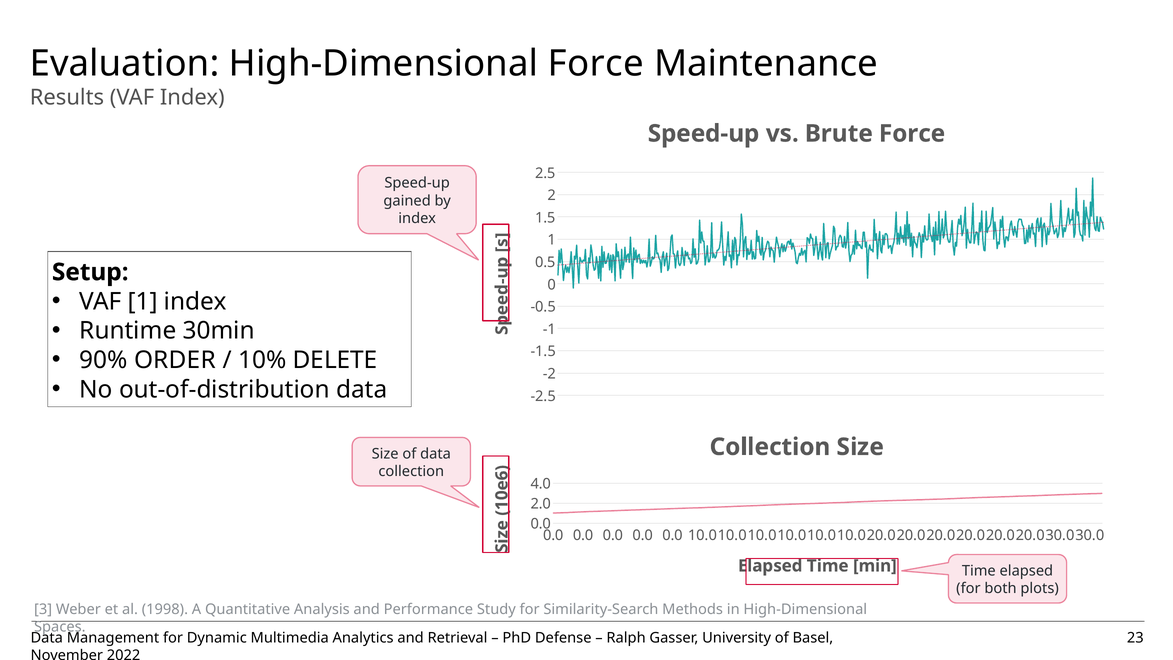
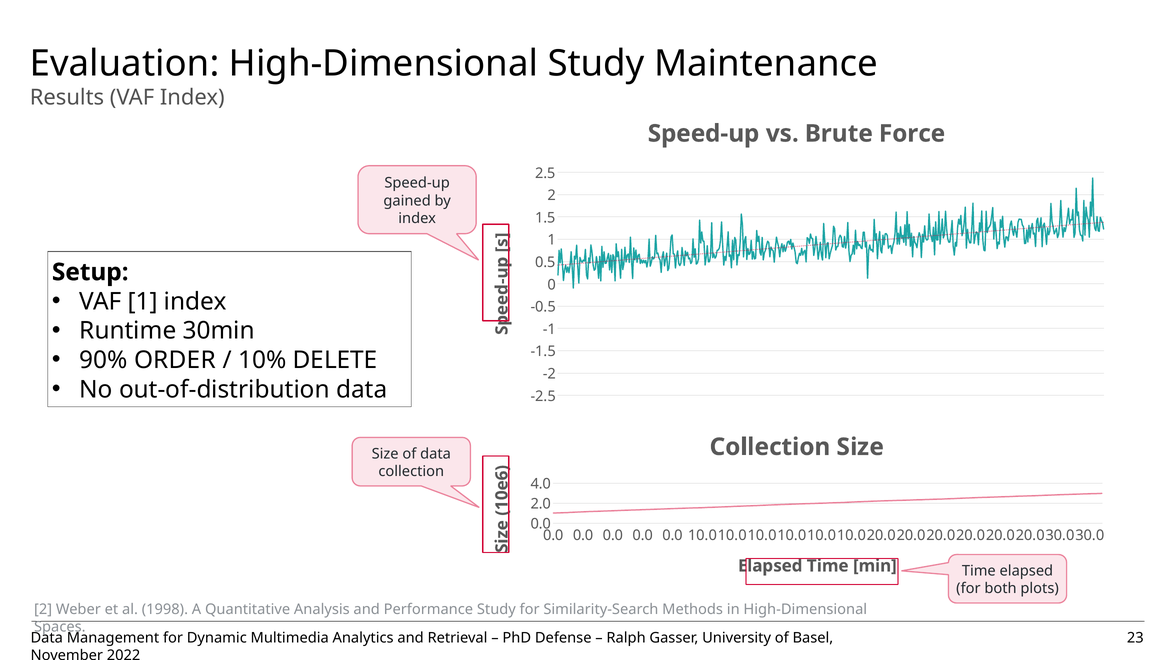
High-Dimensional Force: Force -> Study
3 at (43, 609): 3 -> 2
